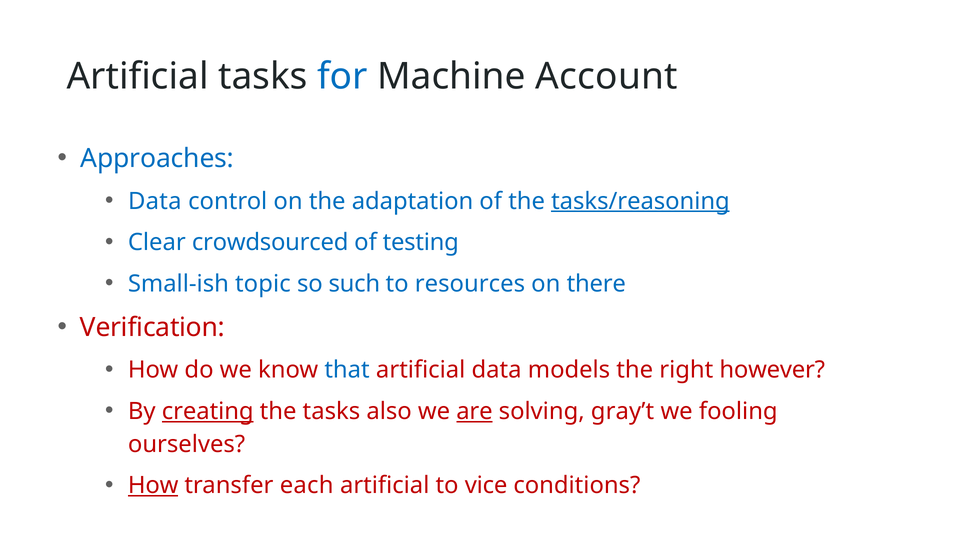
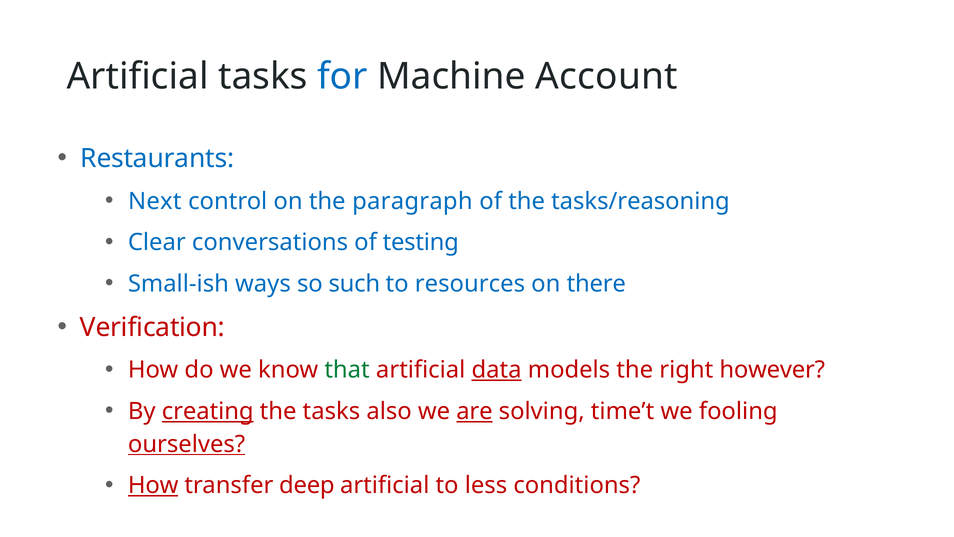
Approaches: Approaches -> Restaurants
Data at (155, 201): Data -> Next
adaptation: adaptation -> paragraph
tasks/reasoning underline: present -> none
crowdsourced: crowdsourced -> conversations
topic: topic -> ways
that colour: blue -> green
data at (497, 370) underline: none -> present
gray’t: gray’t -> time’t
ourselves underline: none -> present
each: each -> deep
vice: vice -> less
